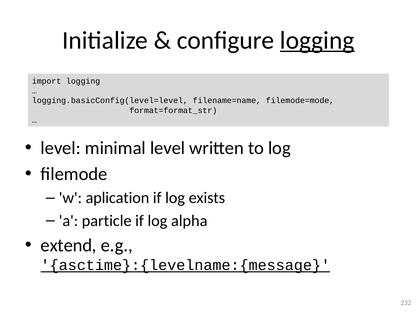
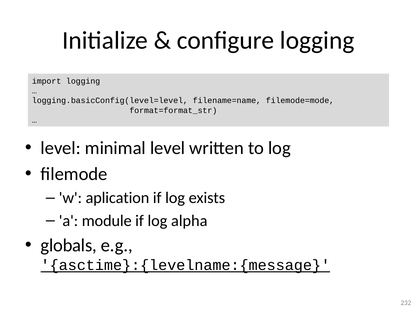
logging at (317, 40) underline: present -> none
particle: particle -> module
extend: extend -> globals
